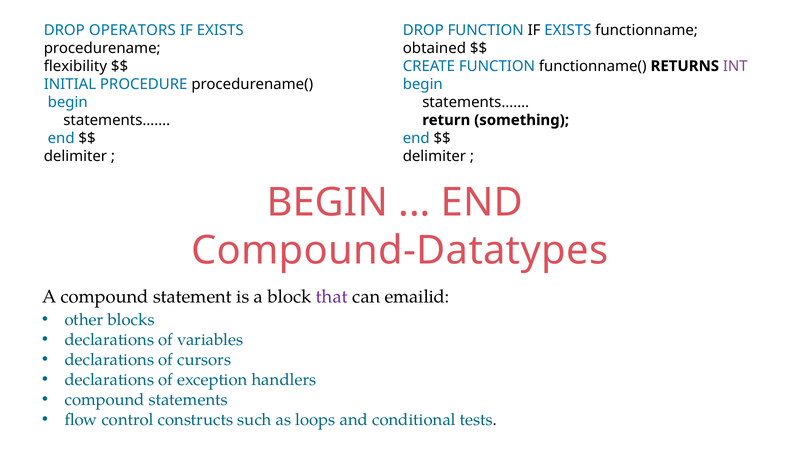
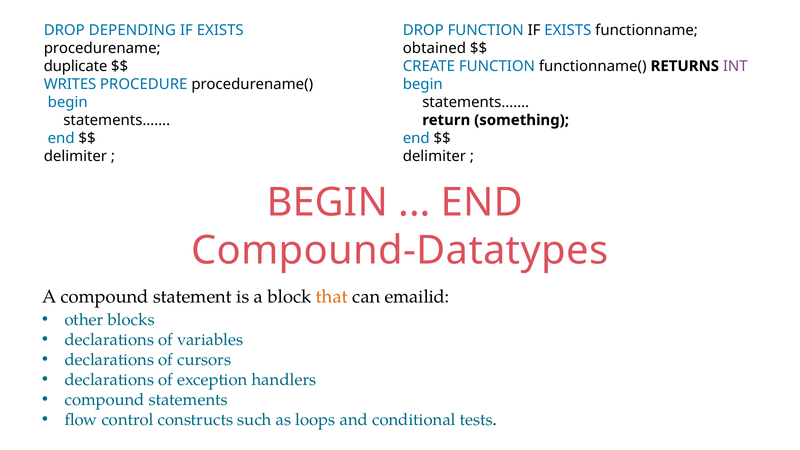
OPERATORS: OPERATORS -> DEPENDING
flexibility: flexibility -> duplicate
INITIAL: INITIAL -> WRITES
that colour: purple -> orange
